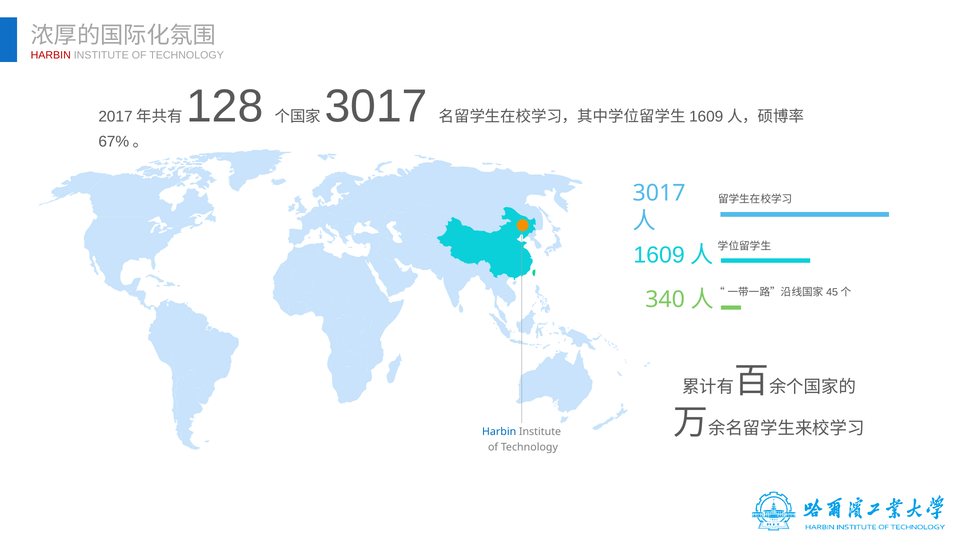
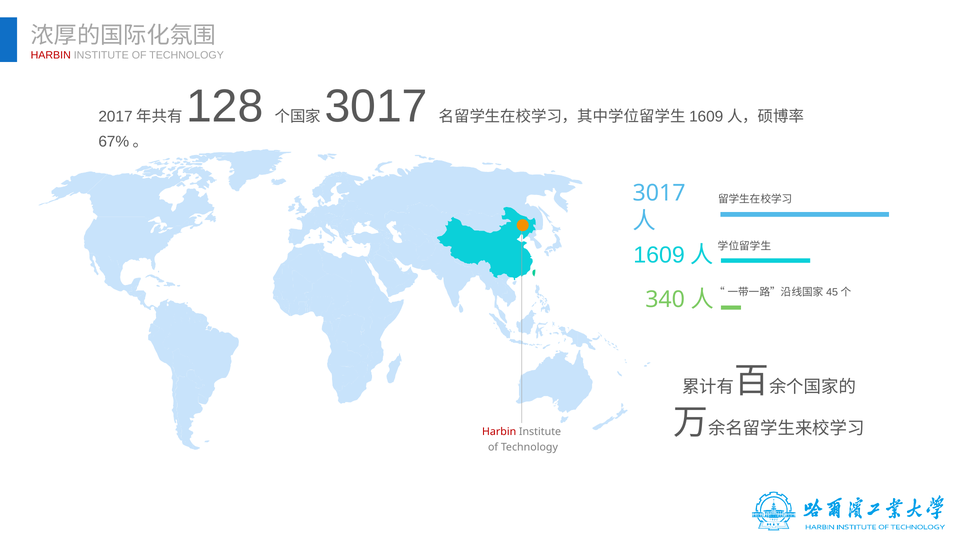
Harbin at (499, 432) colour: blue -> red
